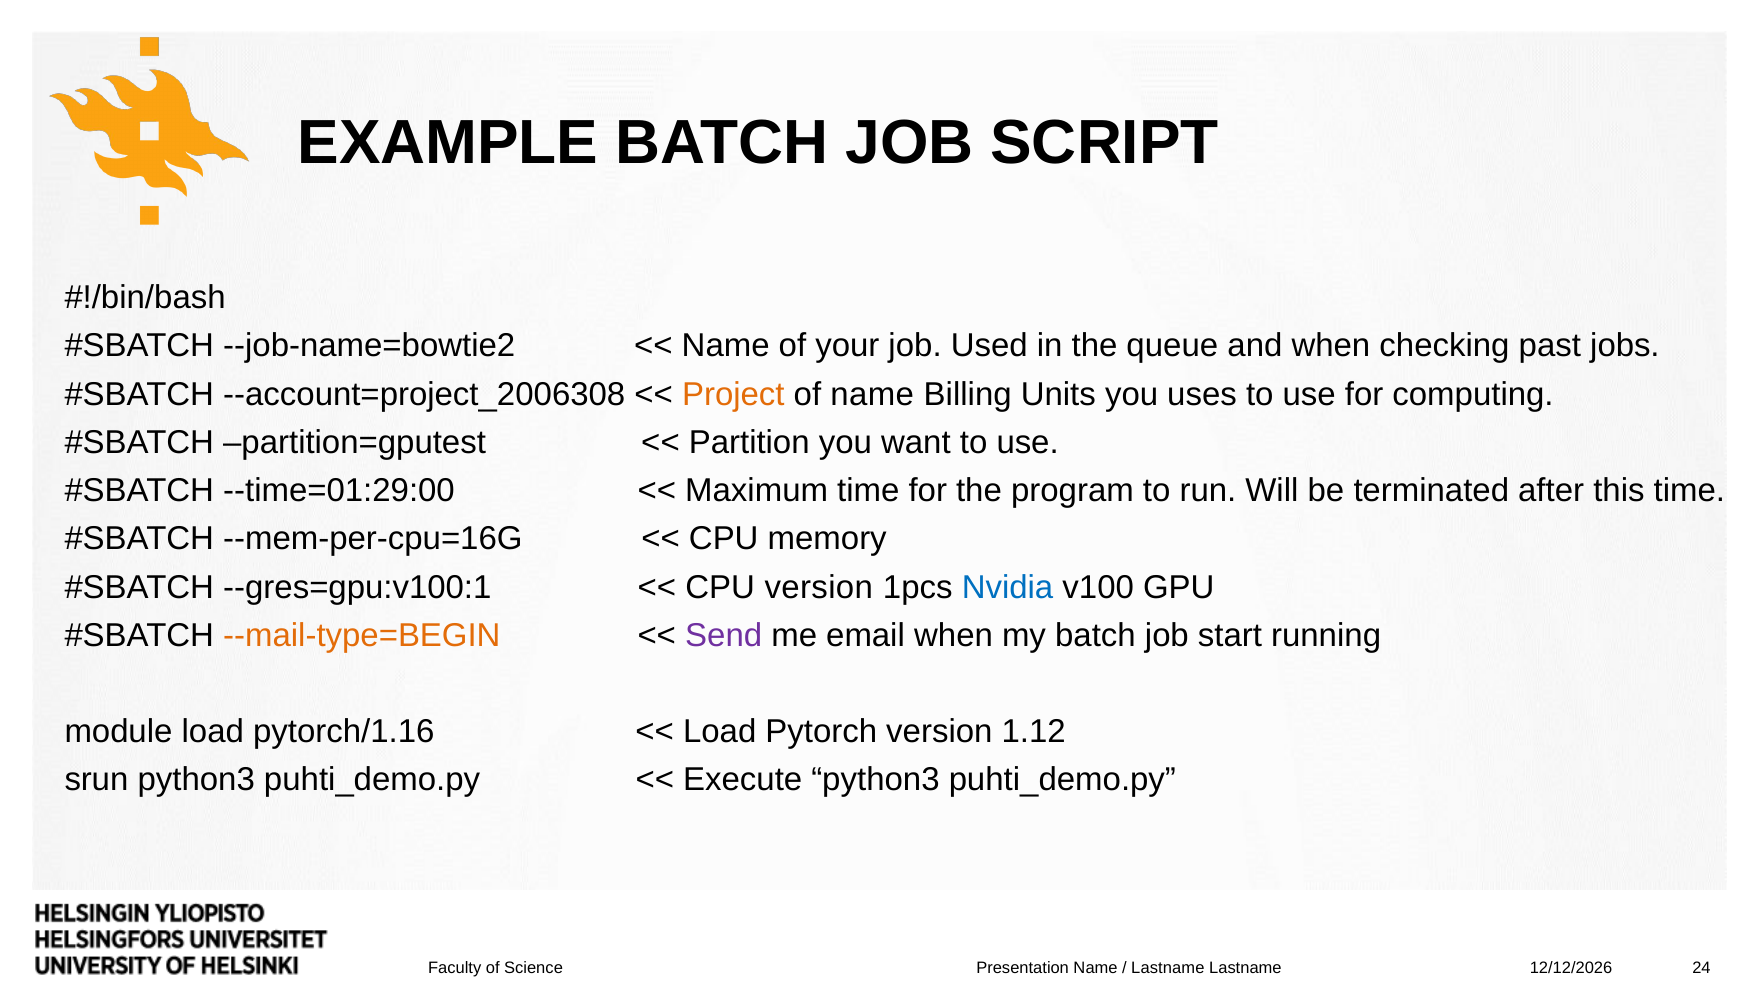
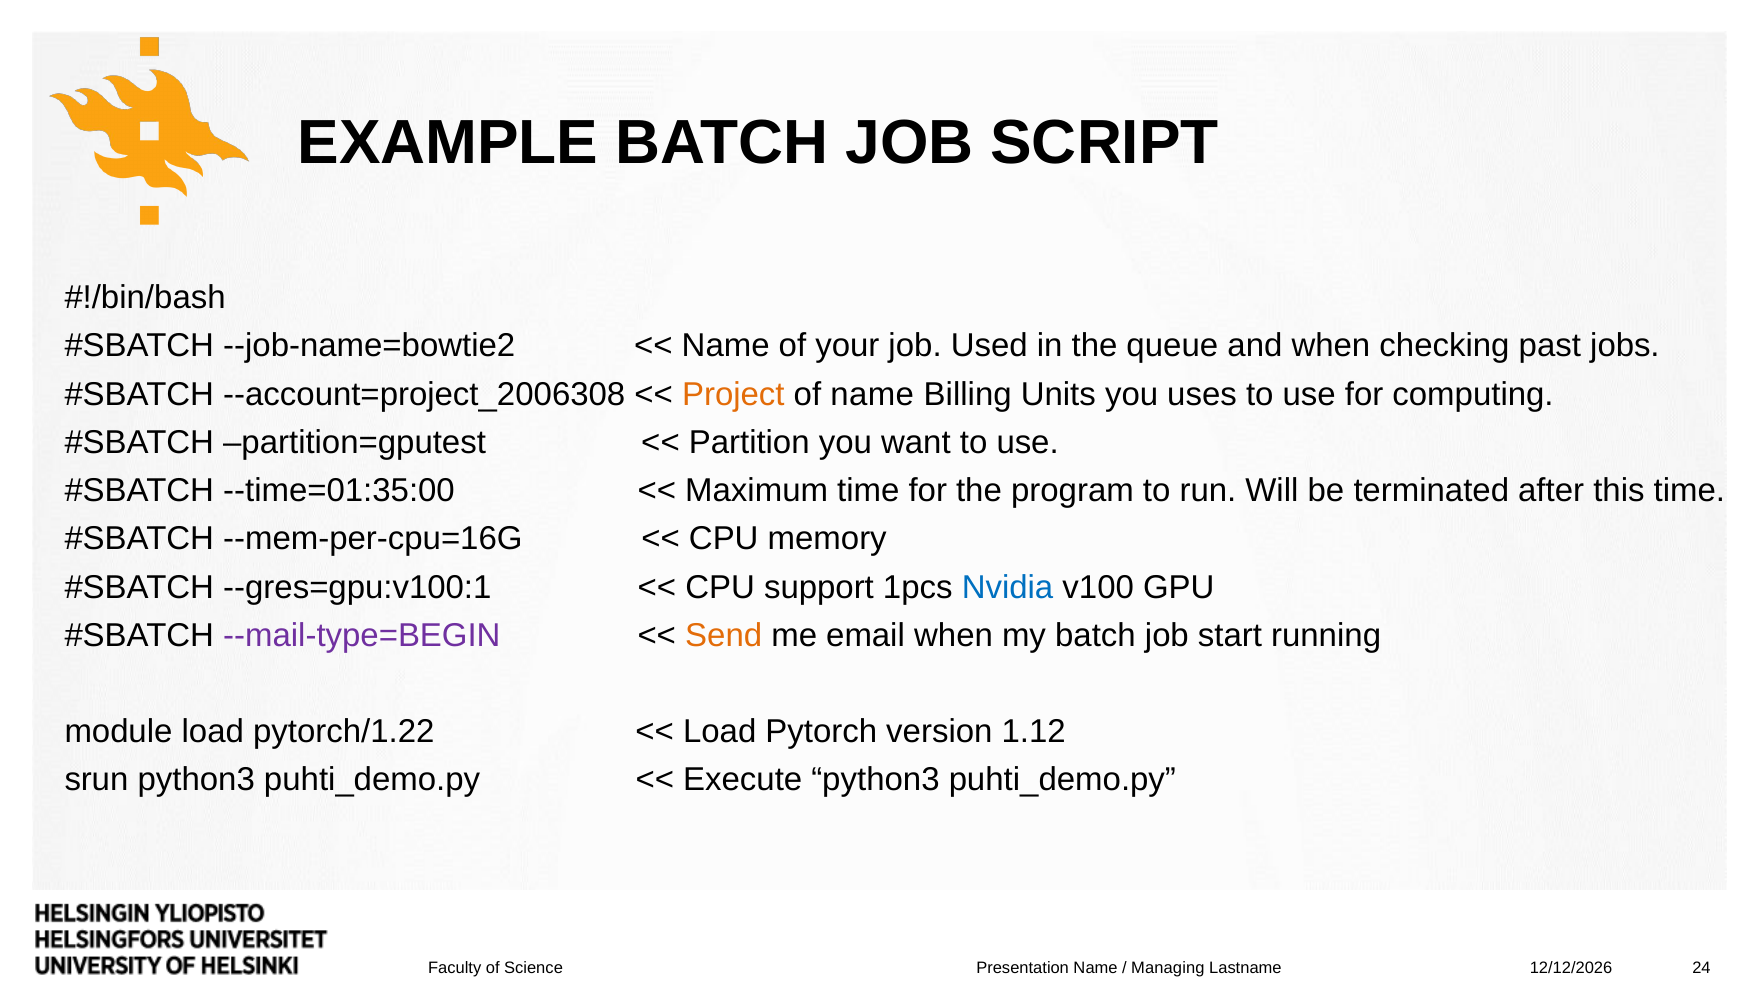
--time=01:29:00: --time=01:29:00 -> --time=01:35:00
CPU version: version -> support
--mail-type=BEGIN colour: orange -> purple
Send colour: purple -> orange
pytorch/1.16: pytorch/1.16 -> pytorch/1.22
Lastname at (1168, 967): Lastname -> Managing
